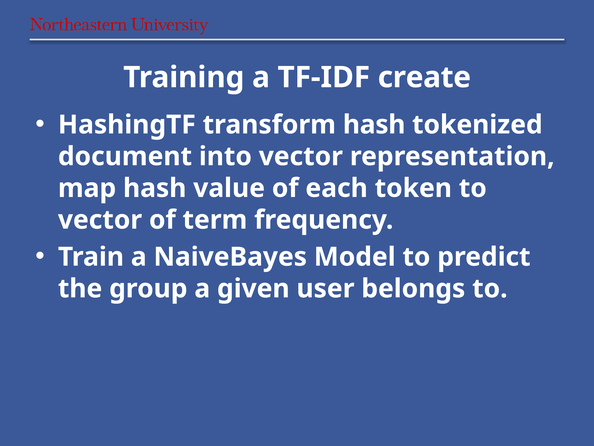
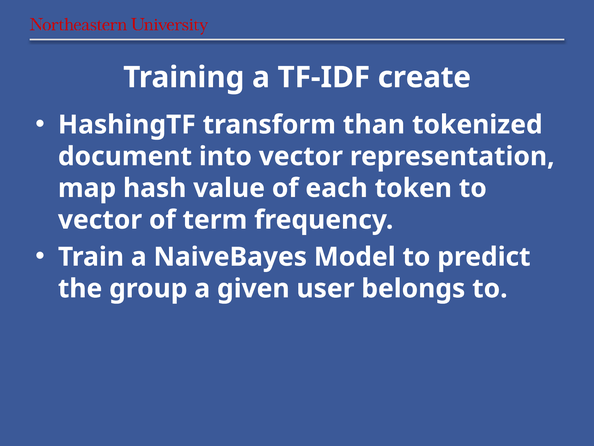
transform hash: hash -> than
